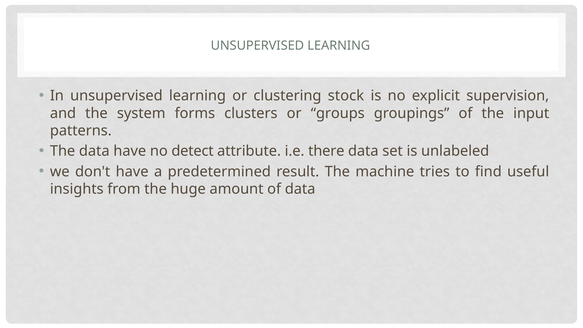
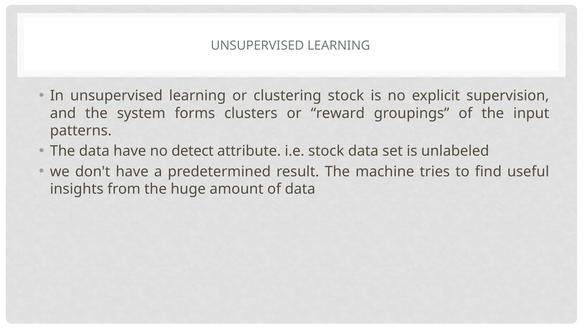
groups: groups -> reward
i.e there: there -> stock
